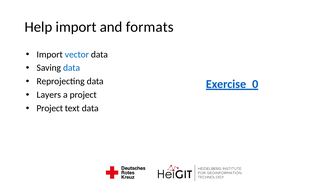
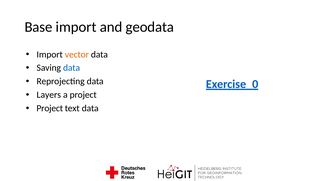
Help: Help -> Base
formats: formats -> geodata
vector colour: blue -> orange
